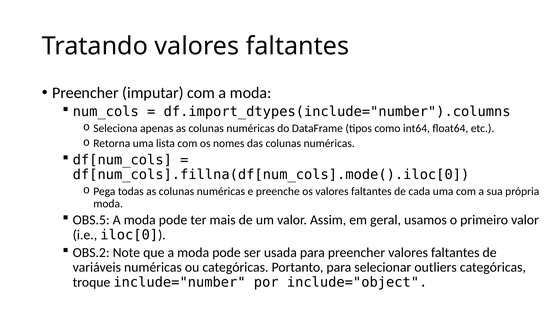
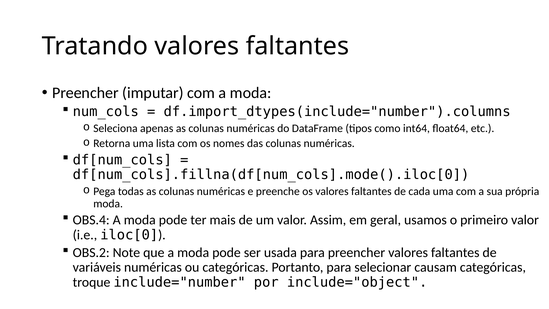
OBS.5: OBS.5 -> OBS.4
outliers: outliers -> causam
